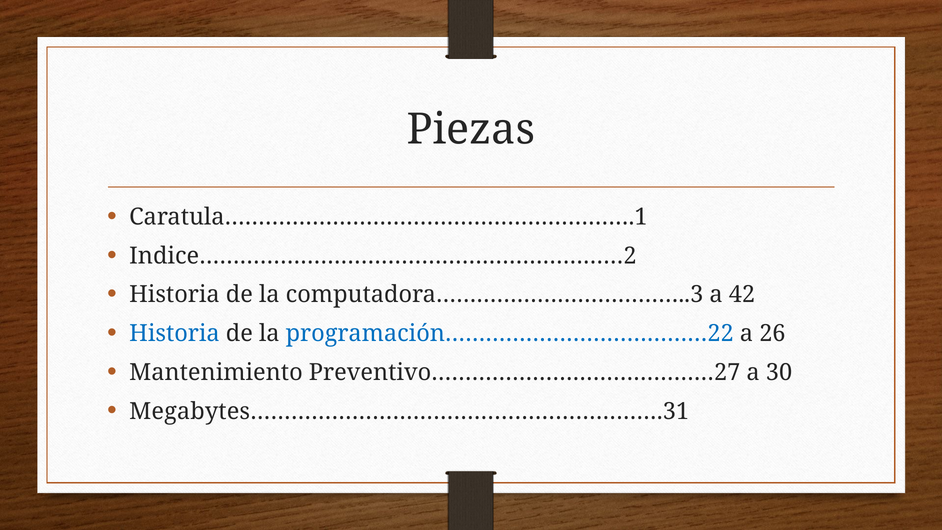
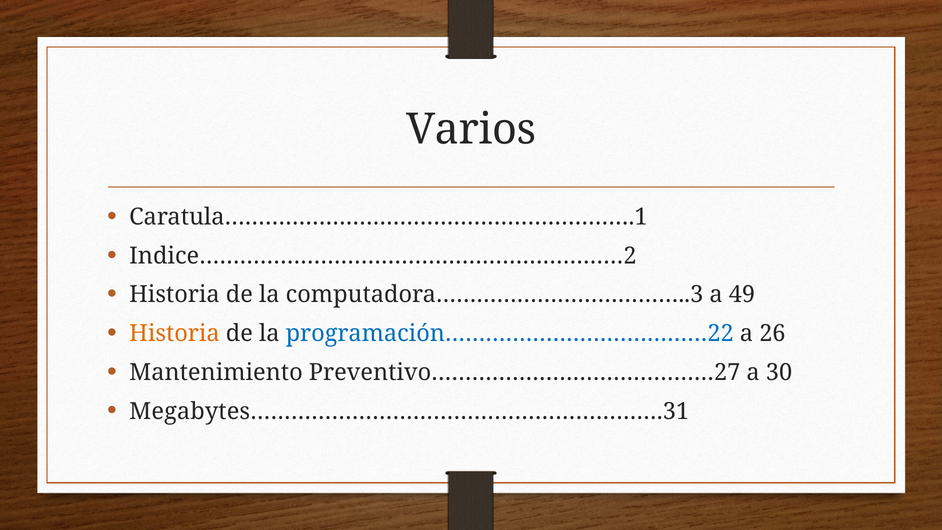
Piezas: Piezas -> Varios
42: 42 -> 49
Historia at (174, 333) colour: blue -> orange
